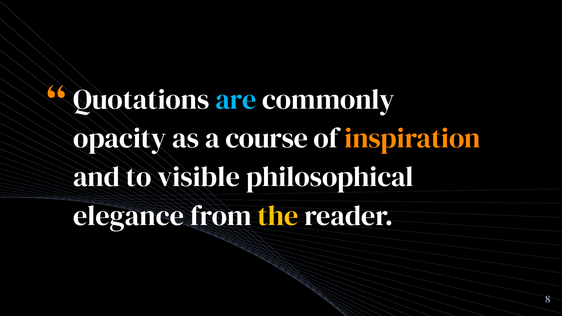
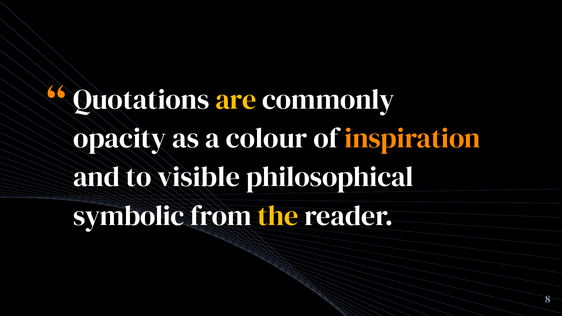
are colour: light blue -> yellow
course: course -> colour
elegance: elegance -> symbolic
